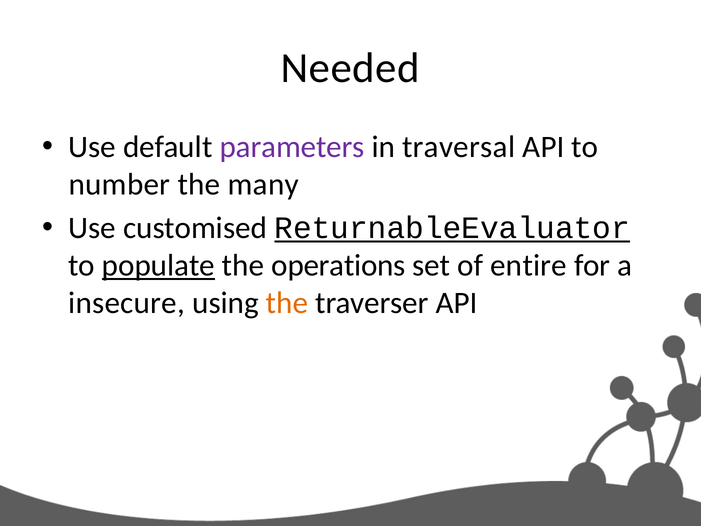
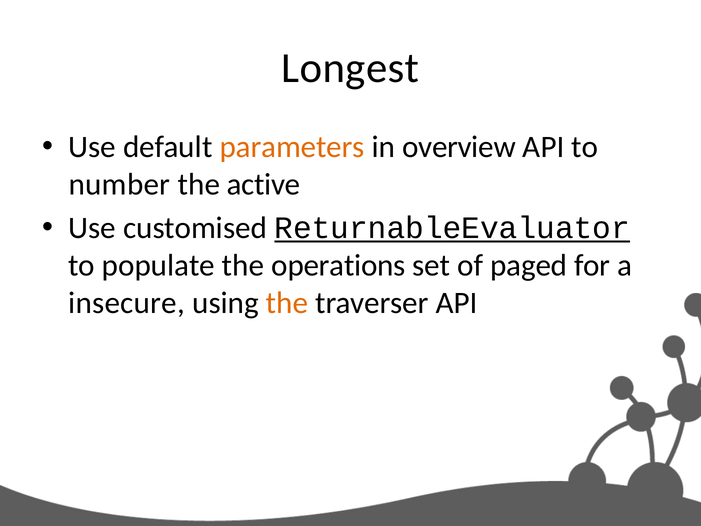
Needed: Needed -> Longest
parameters colour: purple -> orange
traversal: traversal -> overview
many: many -> active
populate underline: present -> none
entire: entire -> paged
